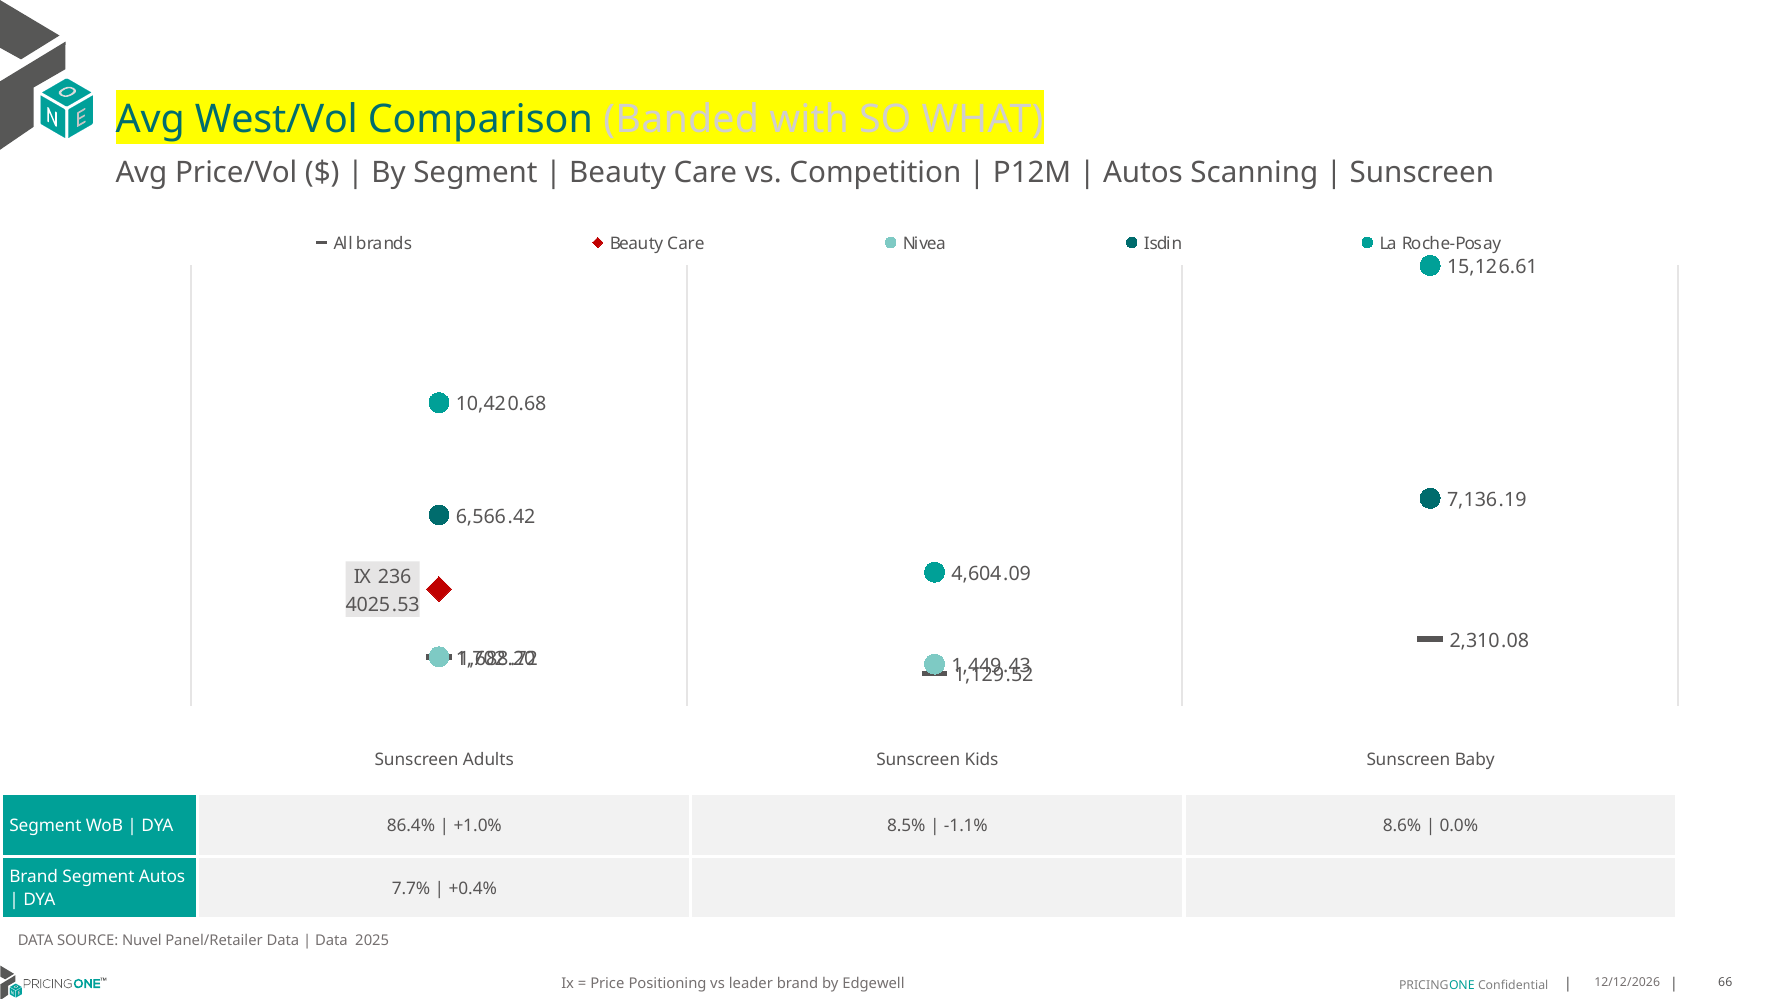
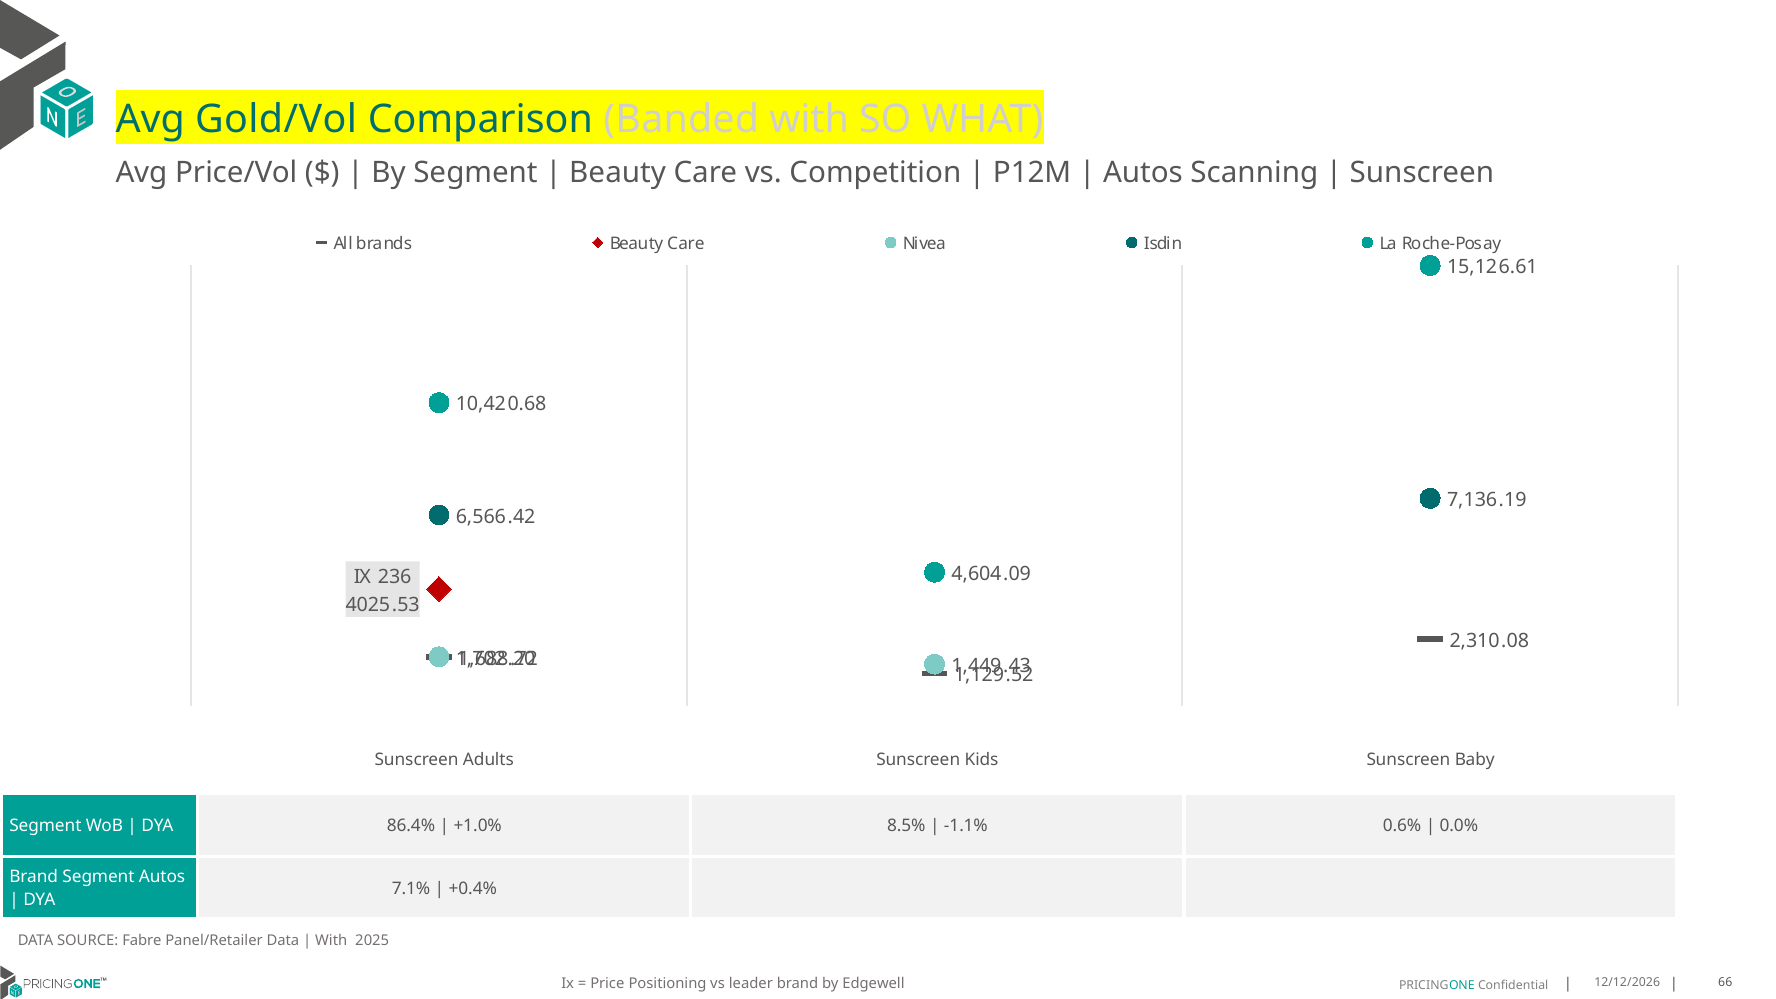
West/Vol: West/Vol -> Gold/Vol
8.6%: 8.6% -> 0.6%
7.7%: 7.7% -> 7.1%
Nuvel: Nuvel -> Fabre
Data at (331, 941): Data -> With
